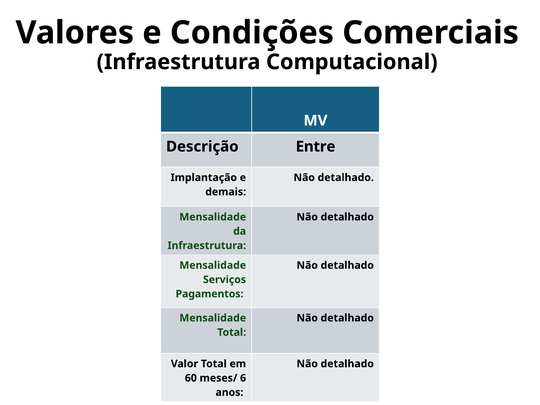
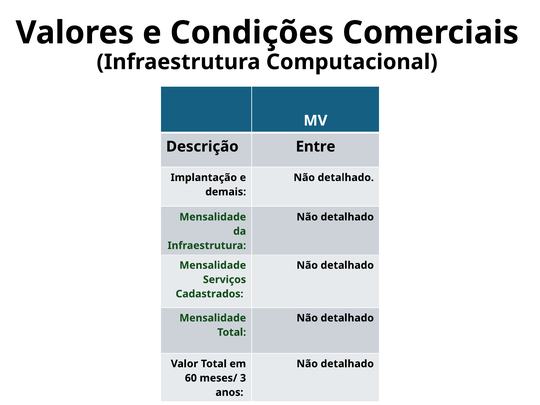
Pagamentos: Pagamentos -> Cadastrados
6: 6 -> 3
